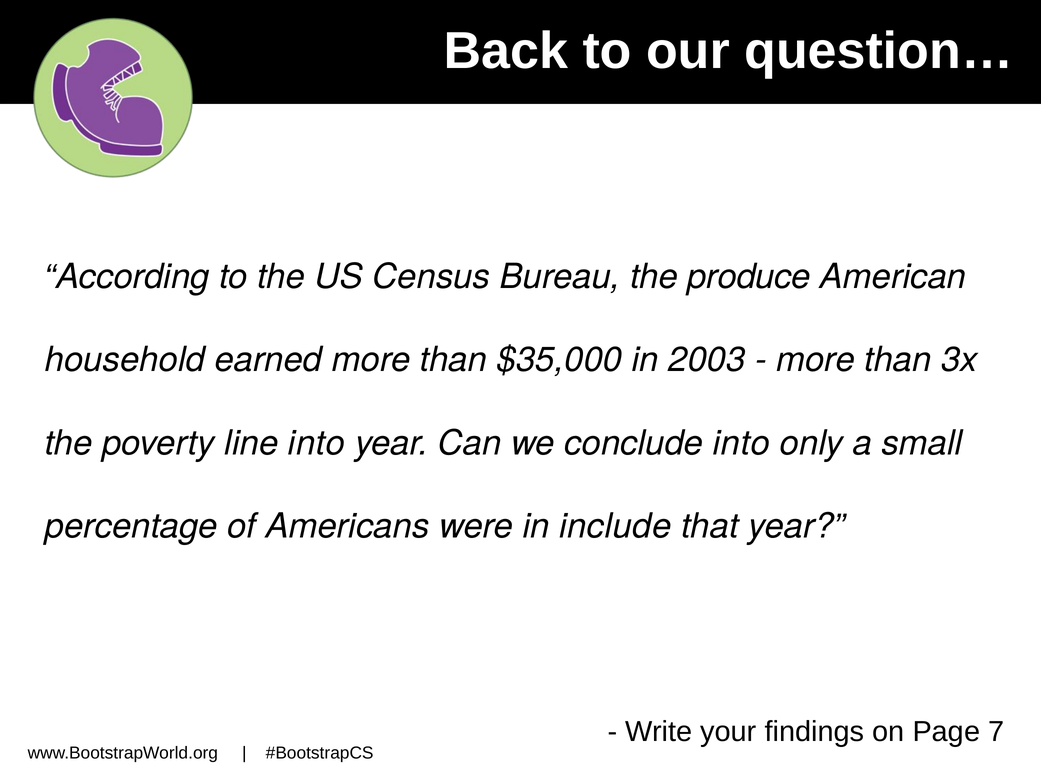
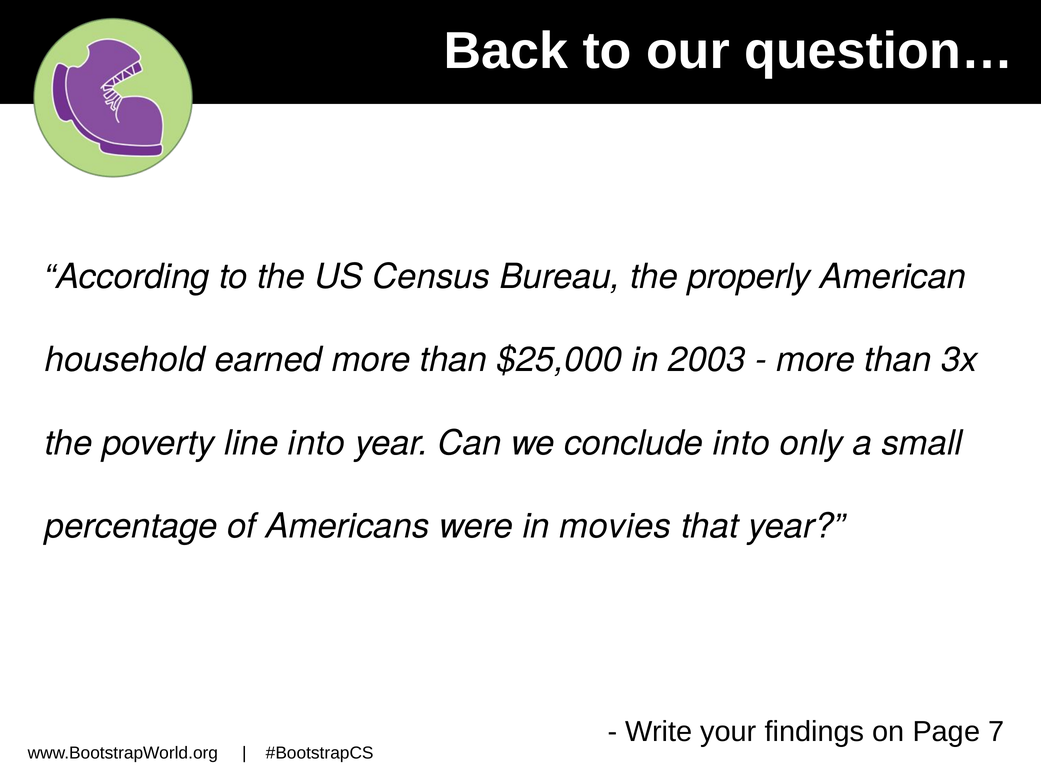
produce: produce -> properly
$35,000: $35,000 -> $25,000
include: include -> movies
